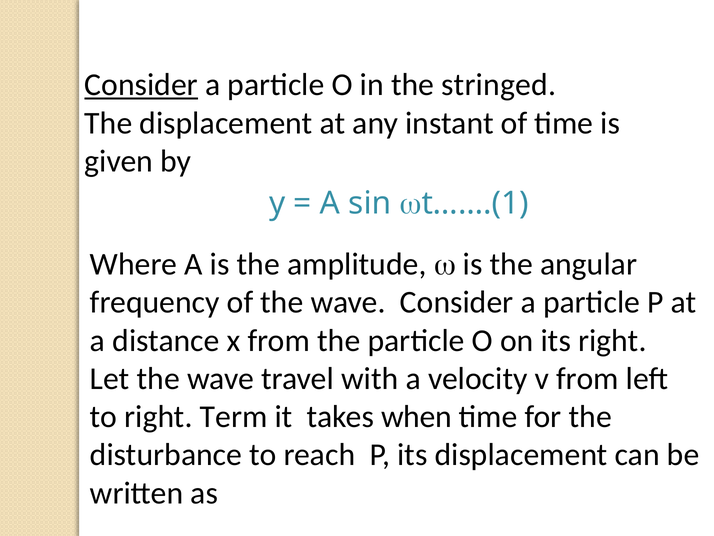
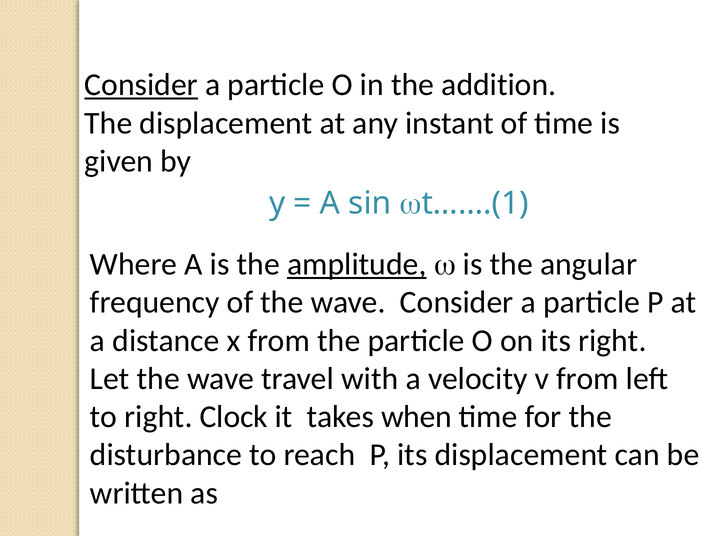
stringed: stringed -> addition
amplitude underline: none -> present
Term: Term -> Clock
